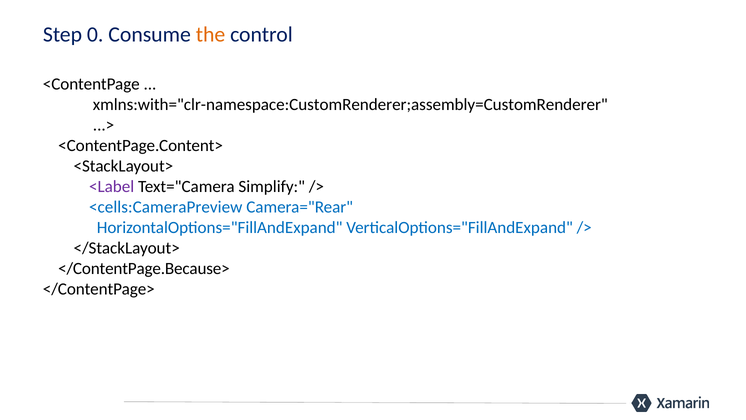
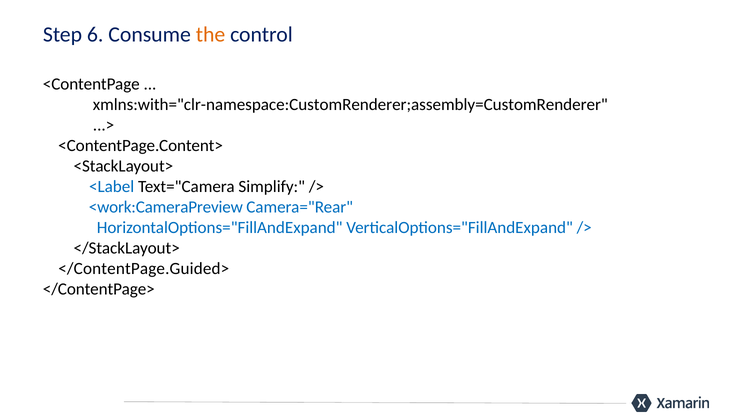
0: 0 -> 6
<Label colour: purple -> blue
<cells:CameraPreview: <cells:CameraPreview -> <work:CameraPreview
</ContentPage.Because>: </ContentPage.Because> -> </ContentPage.Guided>
